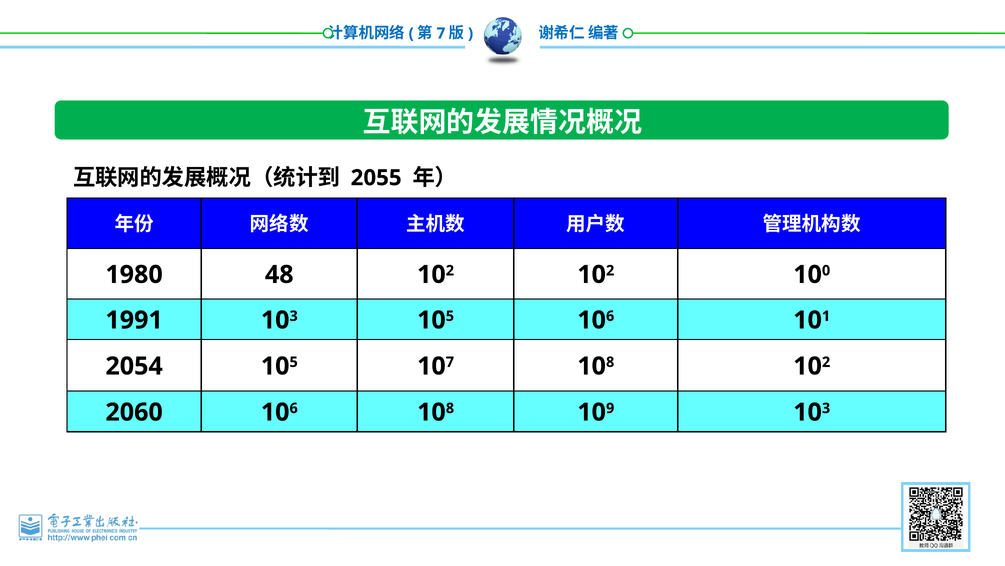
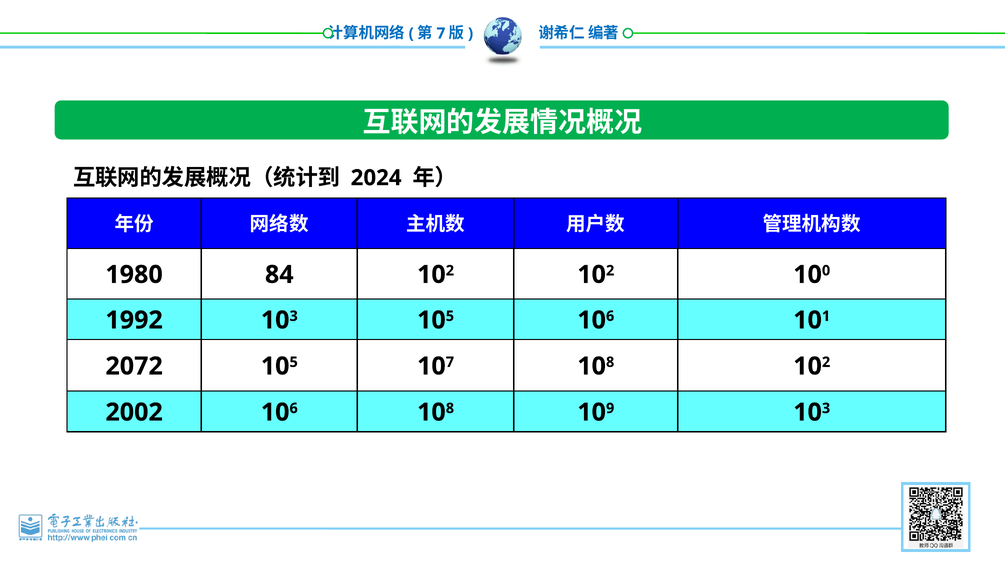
2055: 2055 -> 2024
48: 48 -> 84
1991: 1991 -> 1992
2054: 2054 -> 2072
2060: 2060 -> 2002
